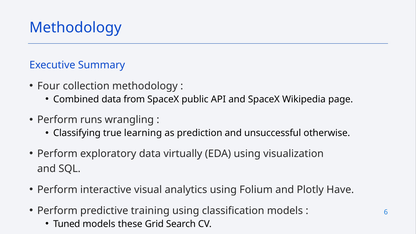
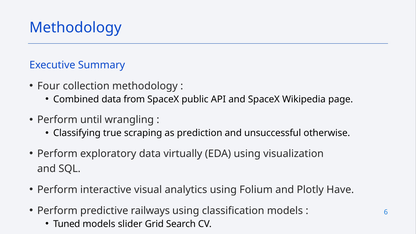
runs: runs -> until
learning: learning -> scraping
training: training -> railways
these: these -> slider
